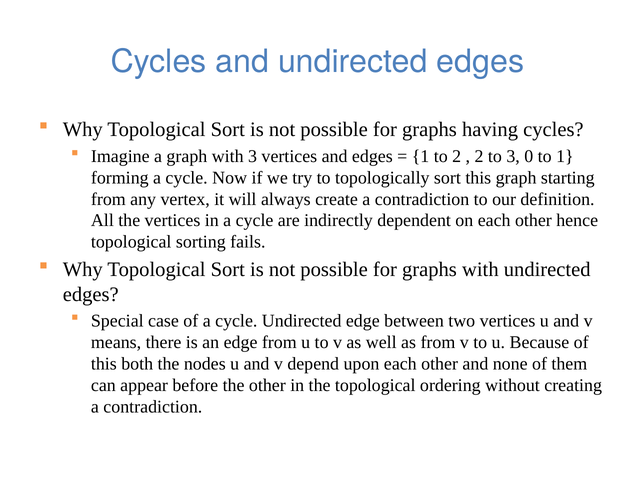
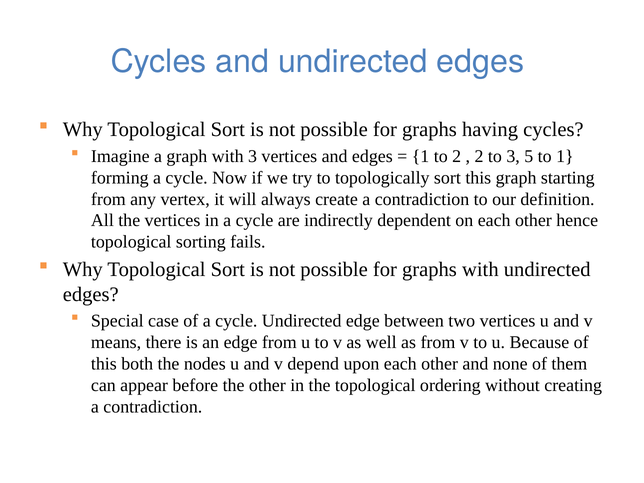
0: 0 -> 5
